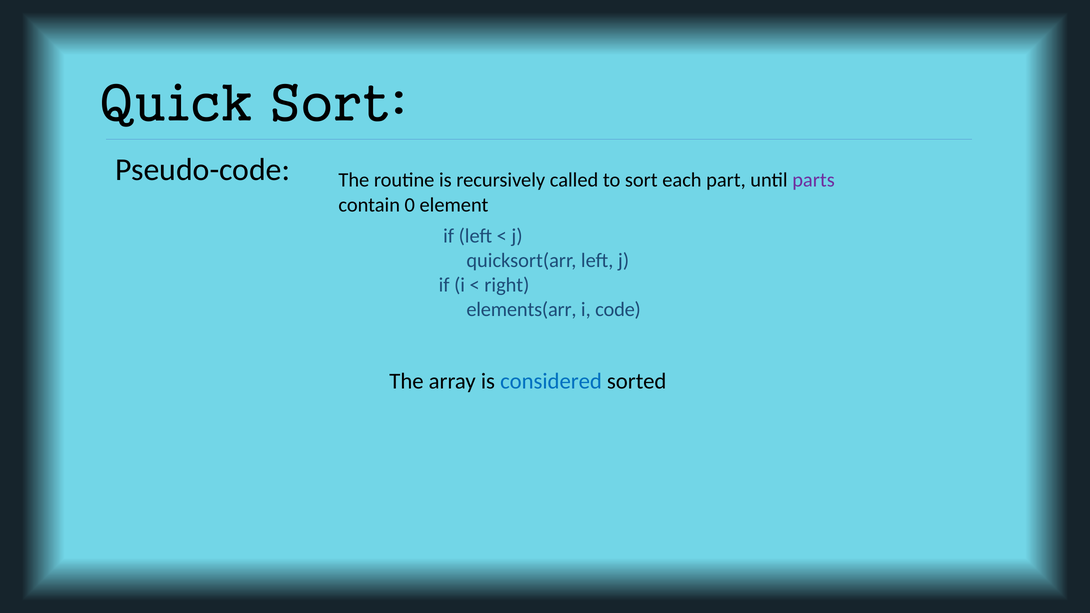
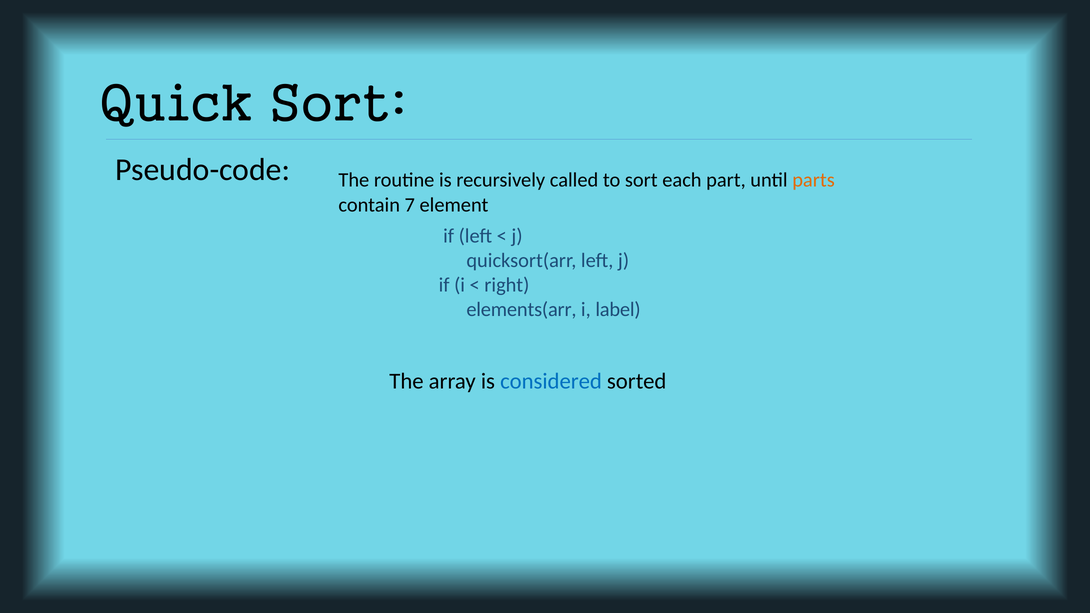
parts colour: purple -> orange
0: 0 -> 7
code: code -> label
